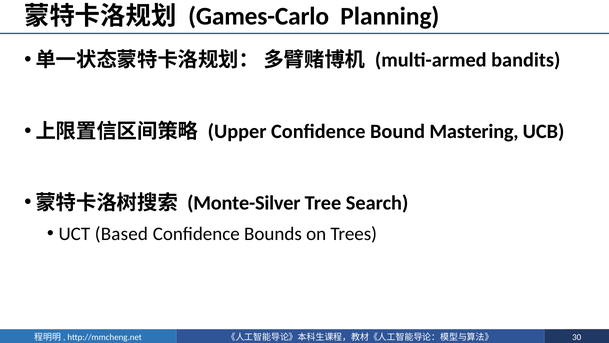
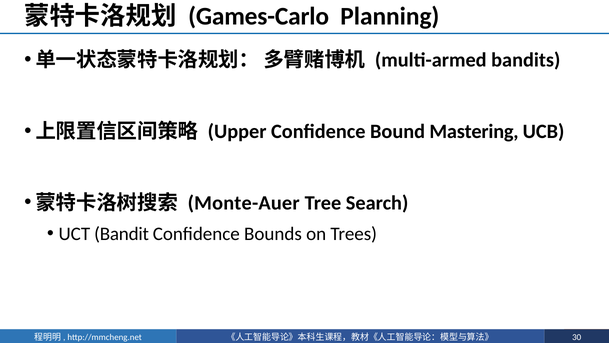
Monte-Silver: Monte-Silver -> Monte-Auer
Based: Based -> Bandit
